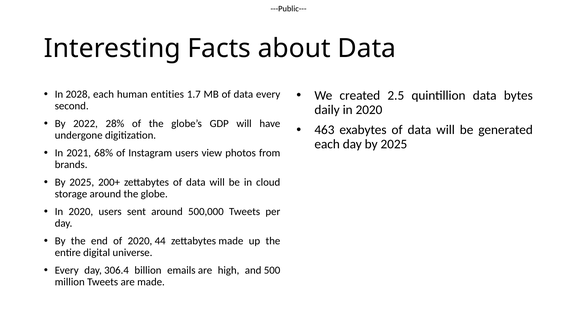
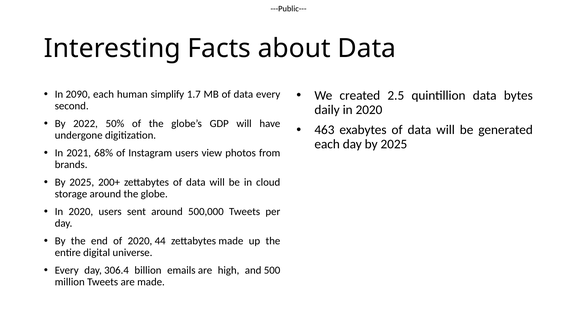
2028: 2028 -> 2090
entities: entities -> simplify
28%: 28% -> 50%
